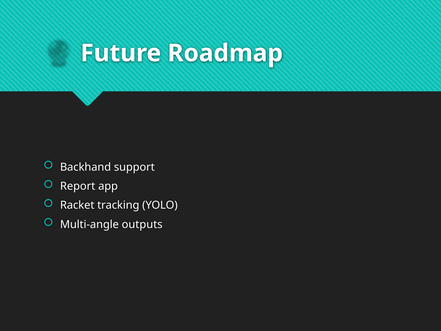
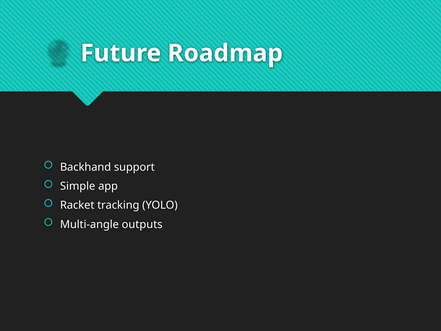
Report: Report -> Simple
